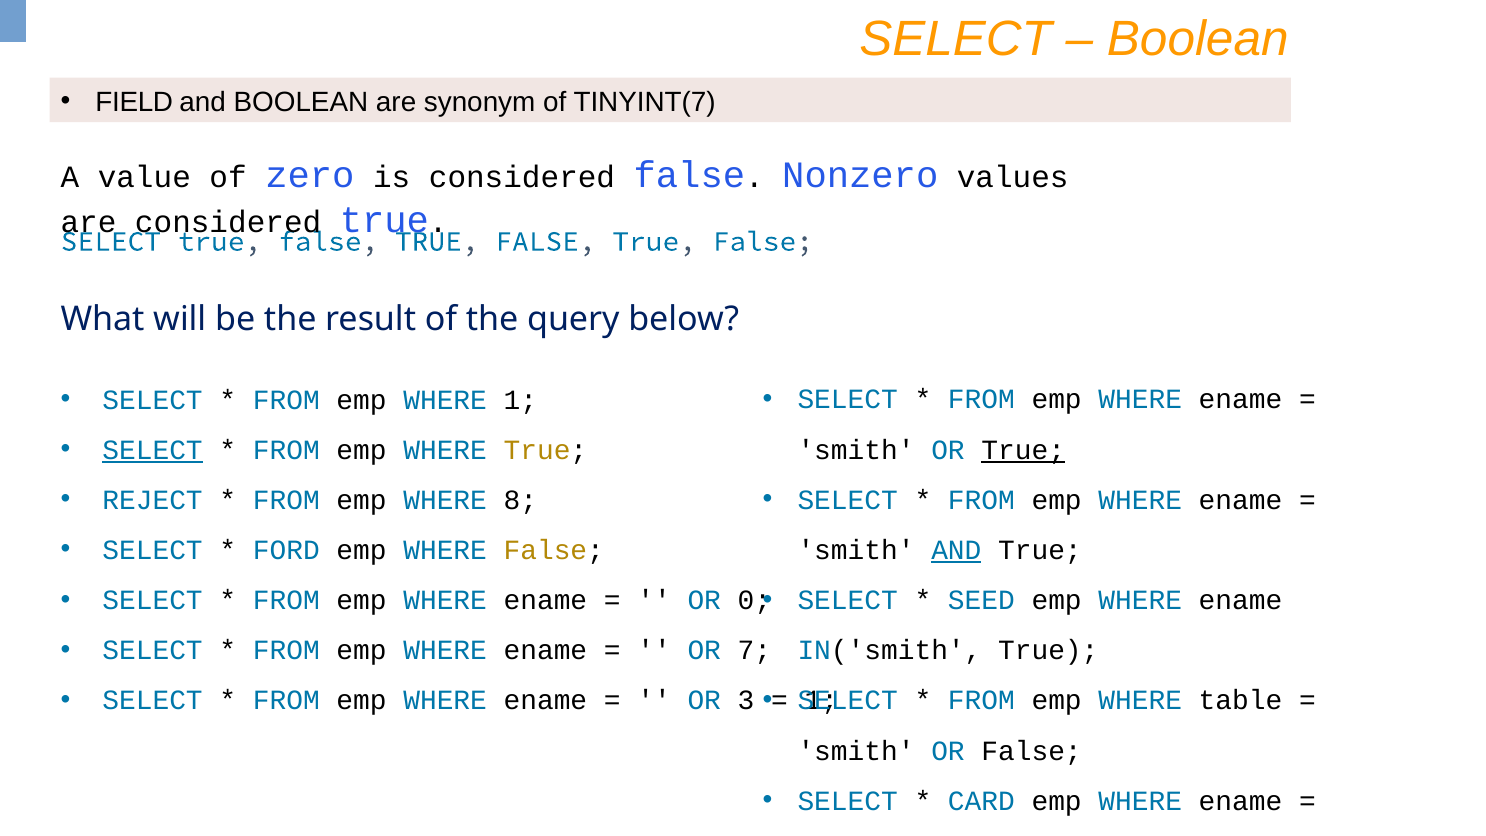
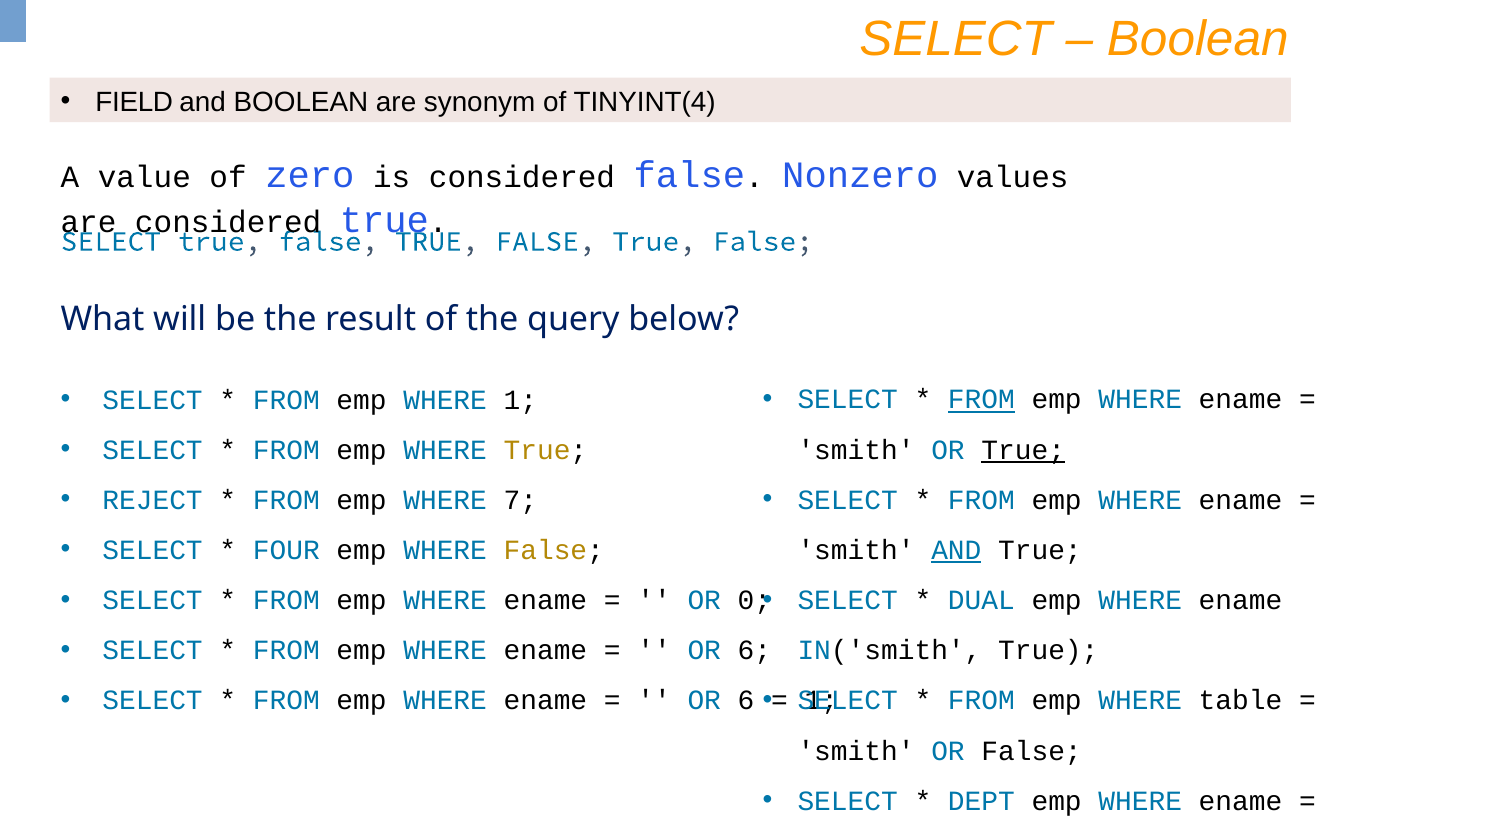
TINYINT(7: TINYINT(7 -> TINYINT(4
FROM at (981, 400) underline: none -> present
SELECT at (153, 450) underline: present -> none
8: 8 -> 7
FORD: FORD -> FOUR
SEED: SEED -> DUAL
7 at (754, 651): 7 -> 6
3 at (746, 701): 3 -> 6
CARD: CARD -> DEPT
